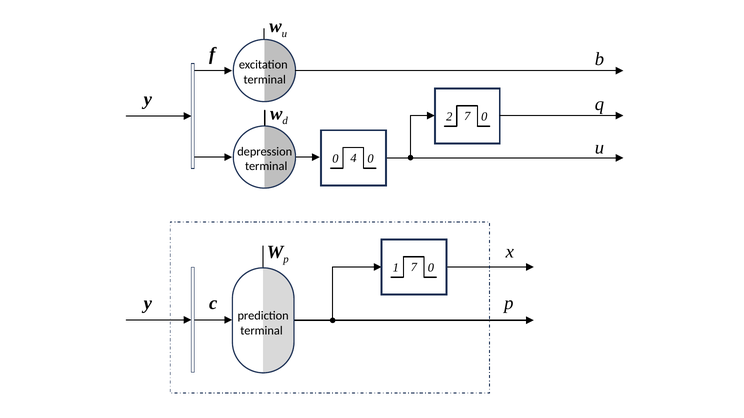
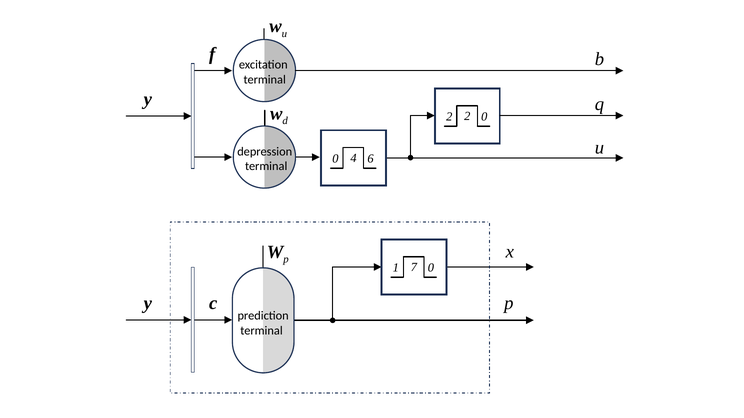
2 7: 7 -> 2
4 0: 0 -> 6
